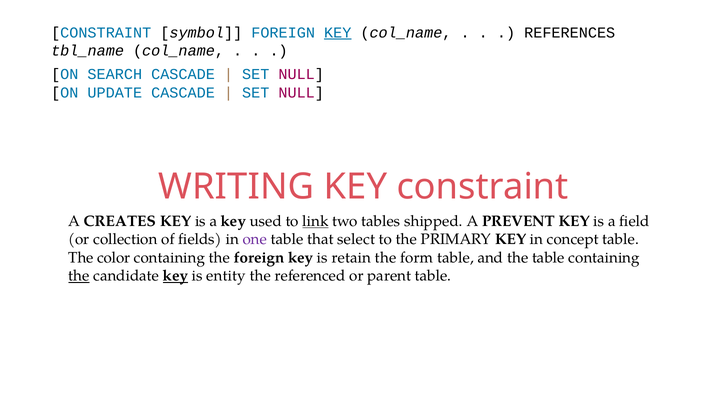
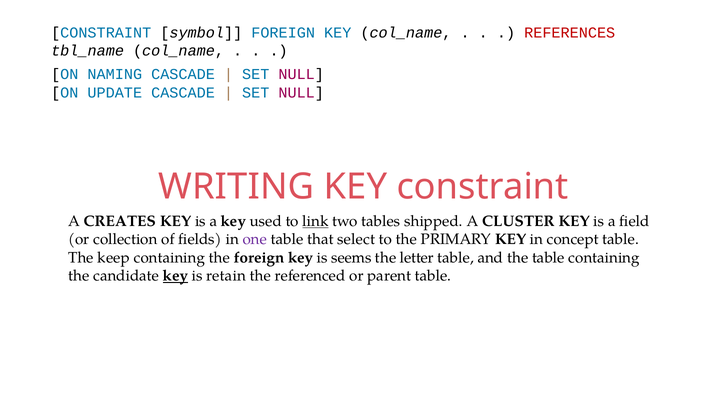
KEY at (338, 33) underline: present -> none
REFERENCES colour: black -> red
SEARCH: SEARCH -> NAMING
PREVENT: PREVENT -> CLUSTER
color: color -> keep
retain: retain -> seems
form: form -> letter
the at (79, 276) underline: present -> none
entity: entity -> retain
